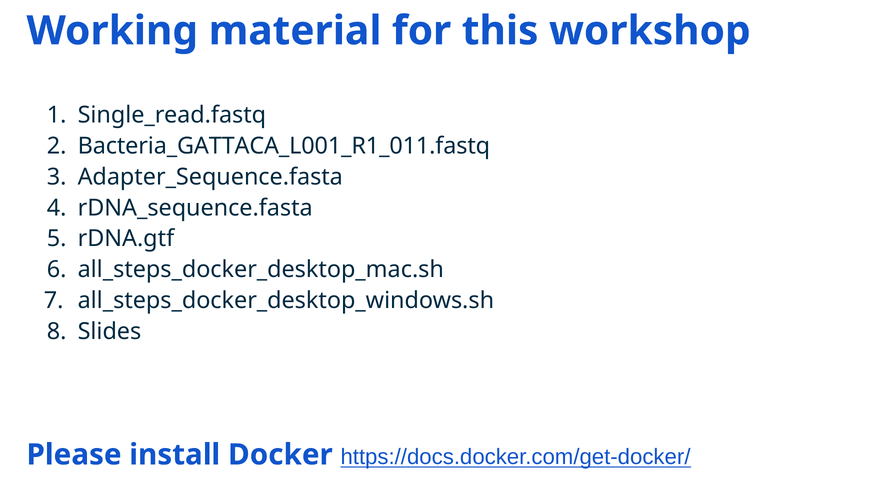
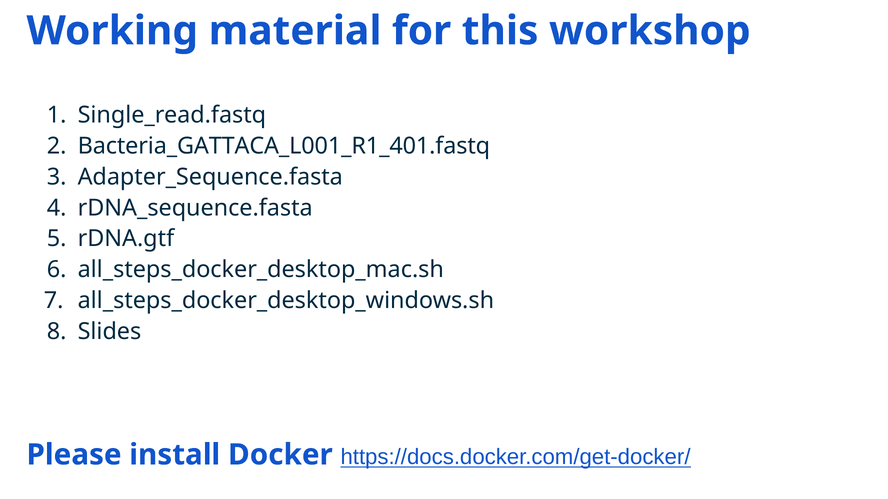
Bacteria_GATTACA_L001_R1_011.fastq: Bacteria_GATTACA_L001_R1_011.fastq -> Bacteria_GATTACA_L001_R1_401.fastq
